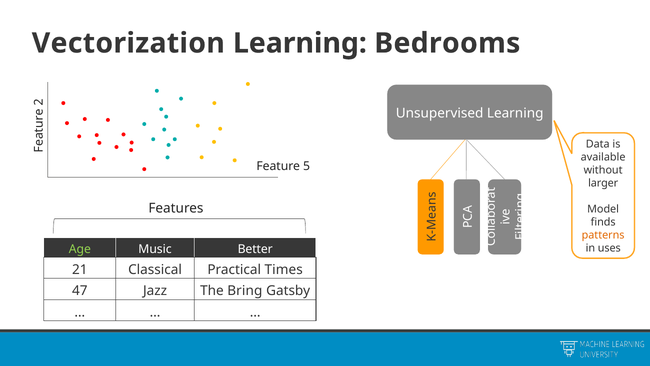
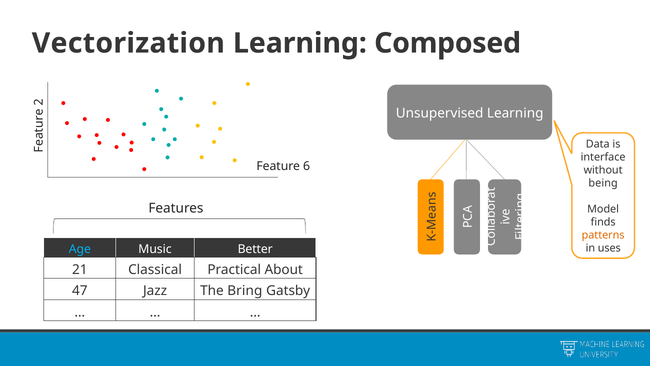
Bedrooms: Bedrooms -> Composed
available: available -> interface
5: 5 -> 6
larger: larger -> being
Age colour: light green -> light blue
Times: Times -> About
